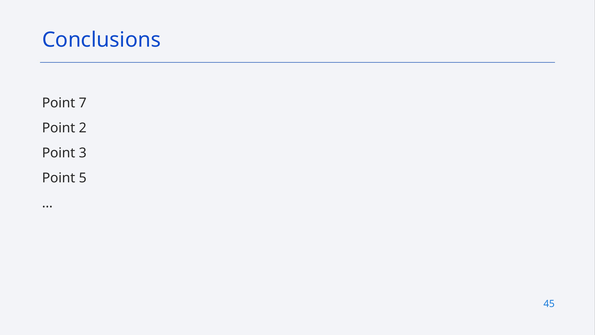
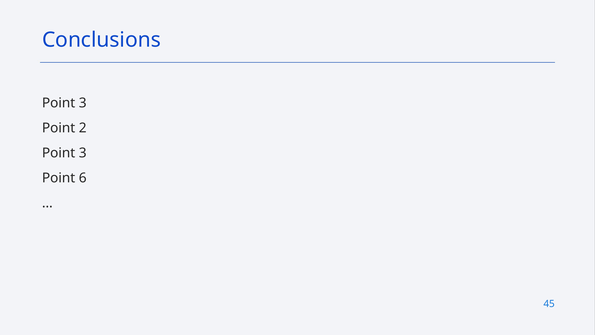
7 at (83, 103): 7 -> 3
5: 5 -> 6
